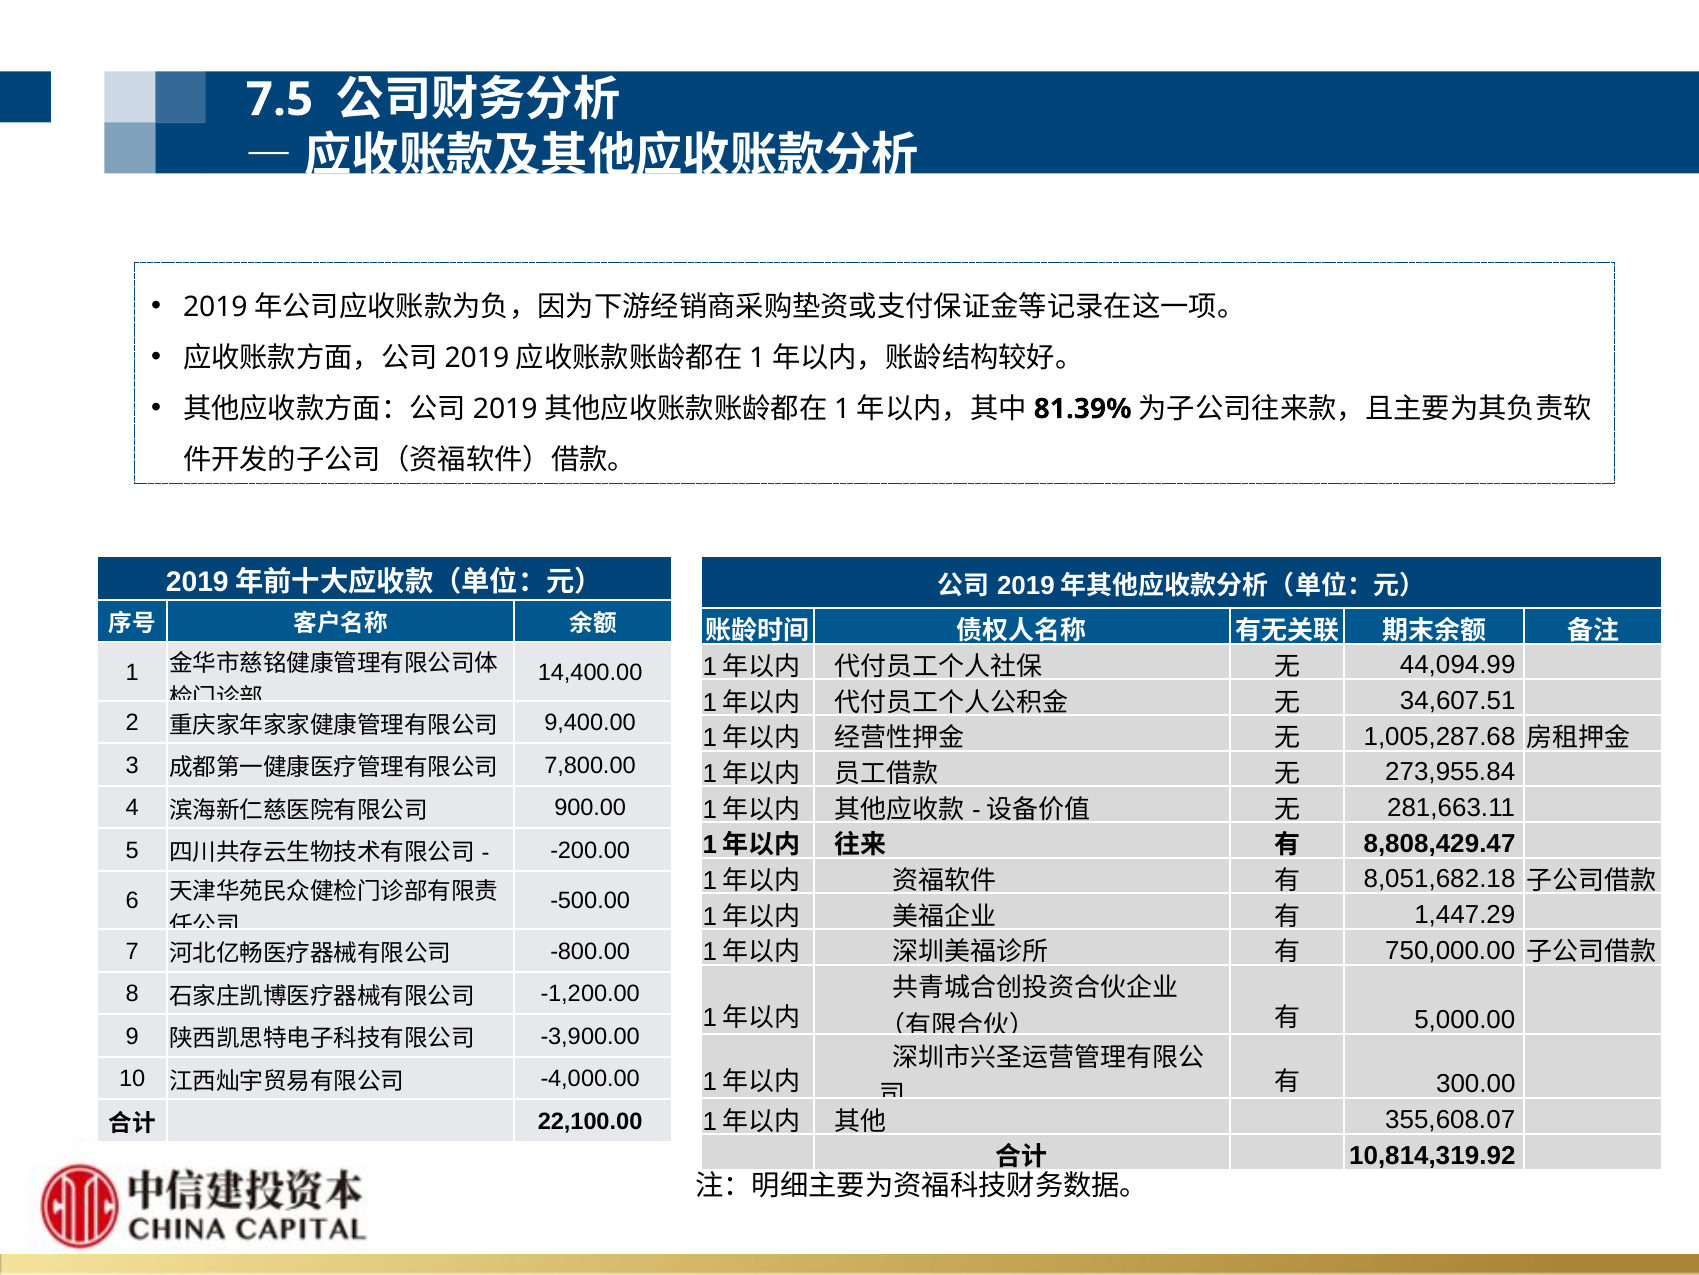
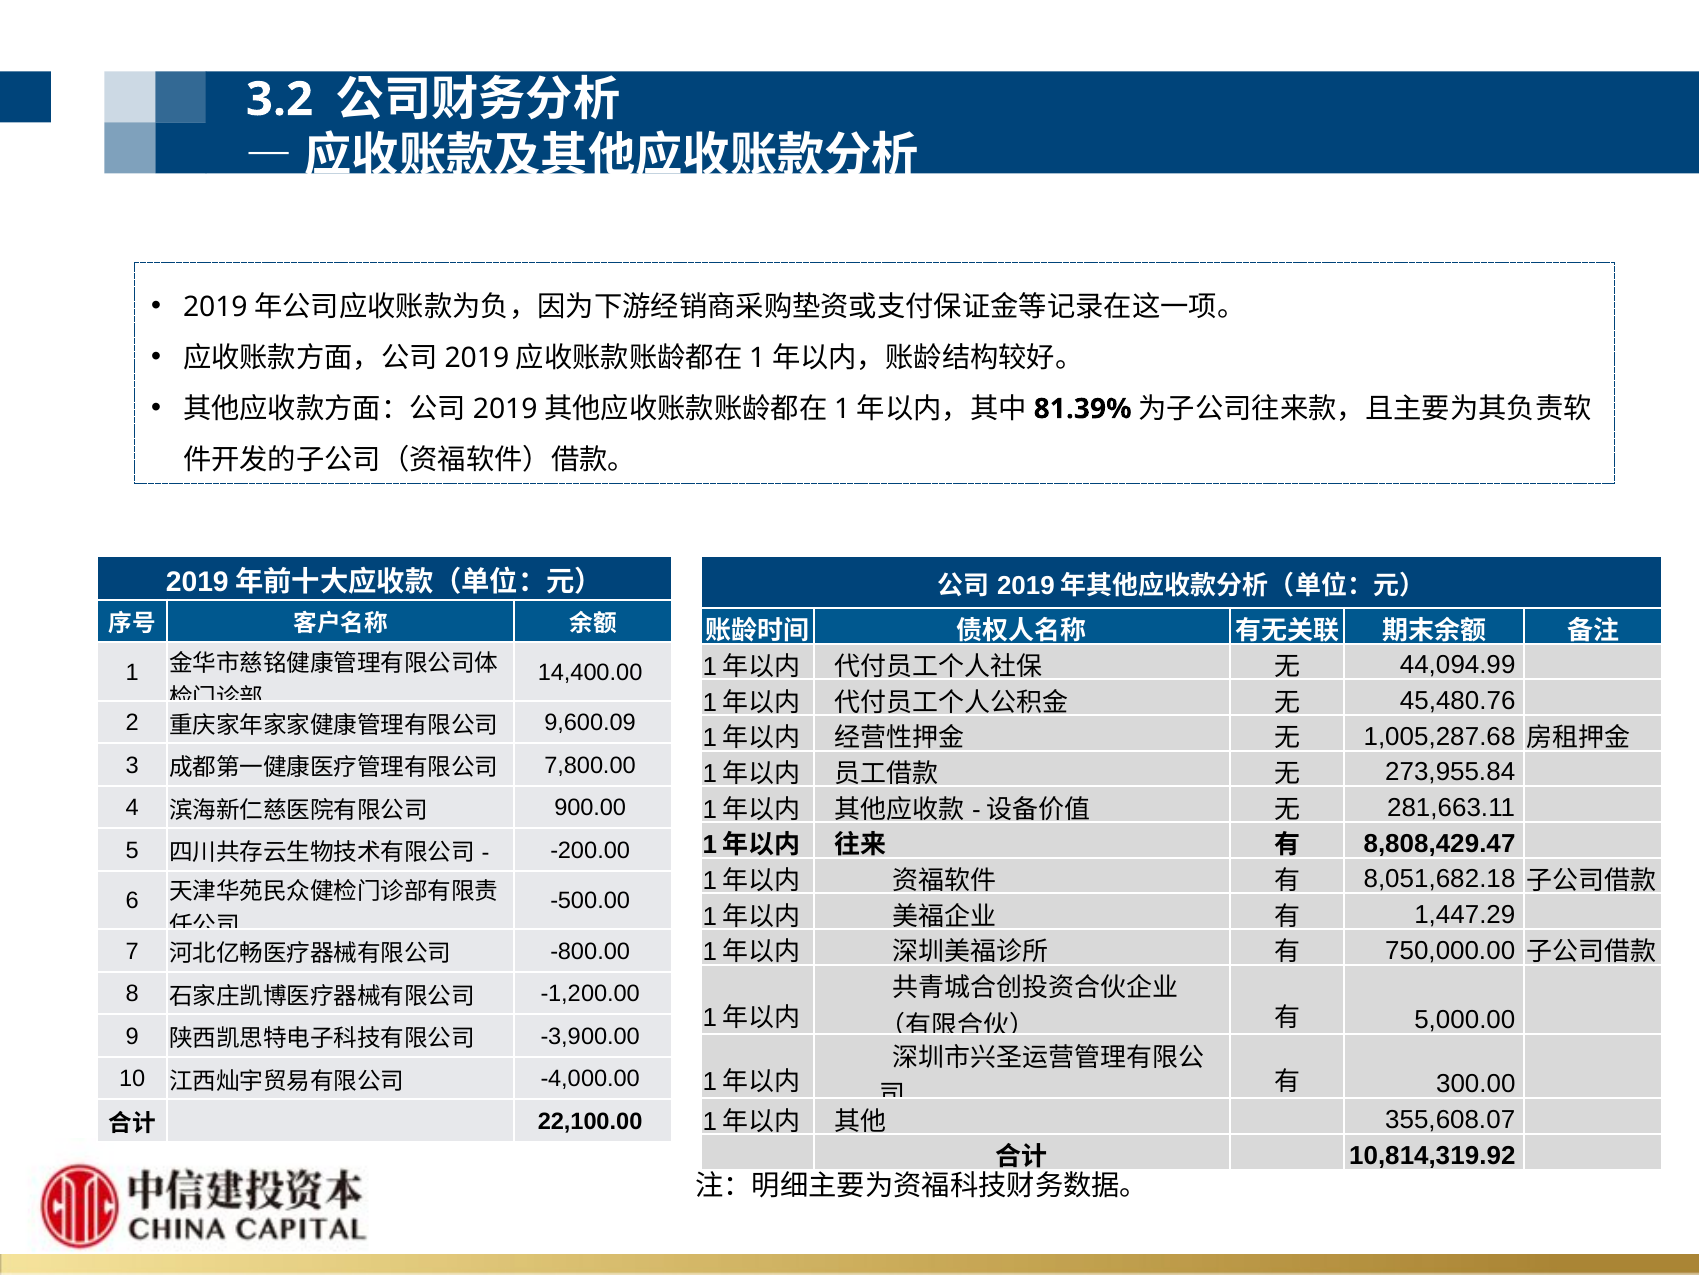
7.5: 7.5 -> 3.2
34,607.51: 34,607.51 -> 45,480.76
9,400.00: 9,400.00 -> 9,600.09
